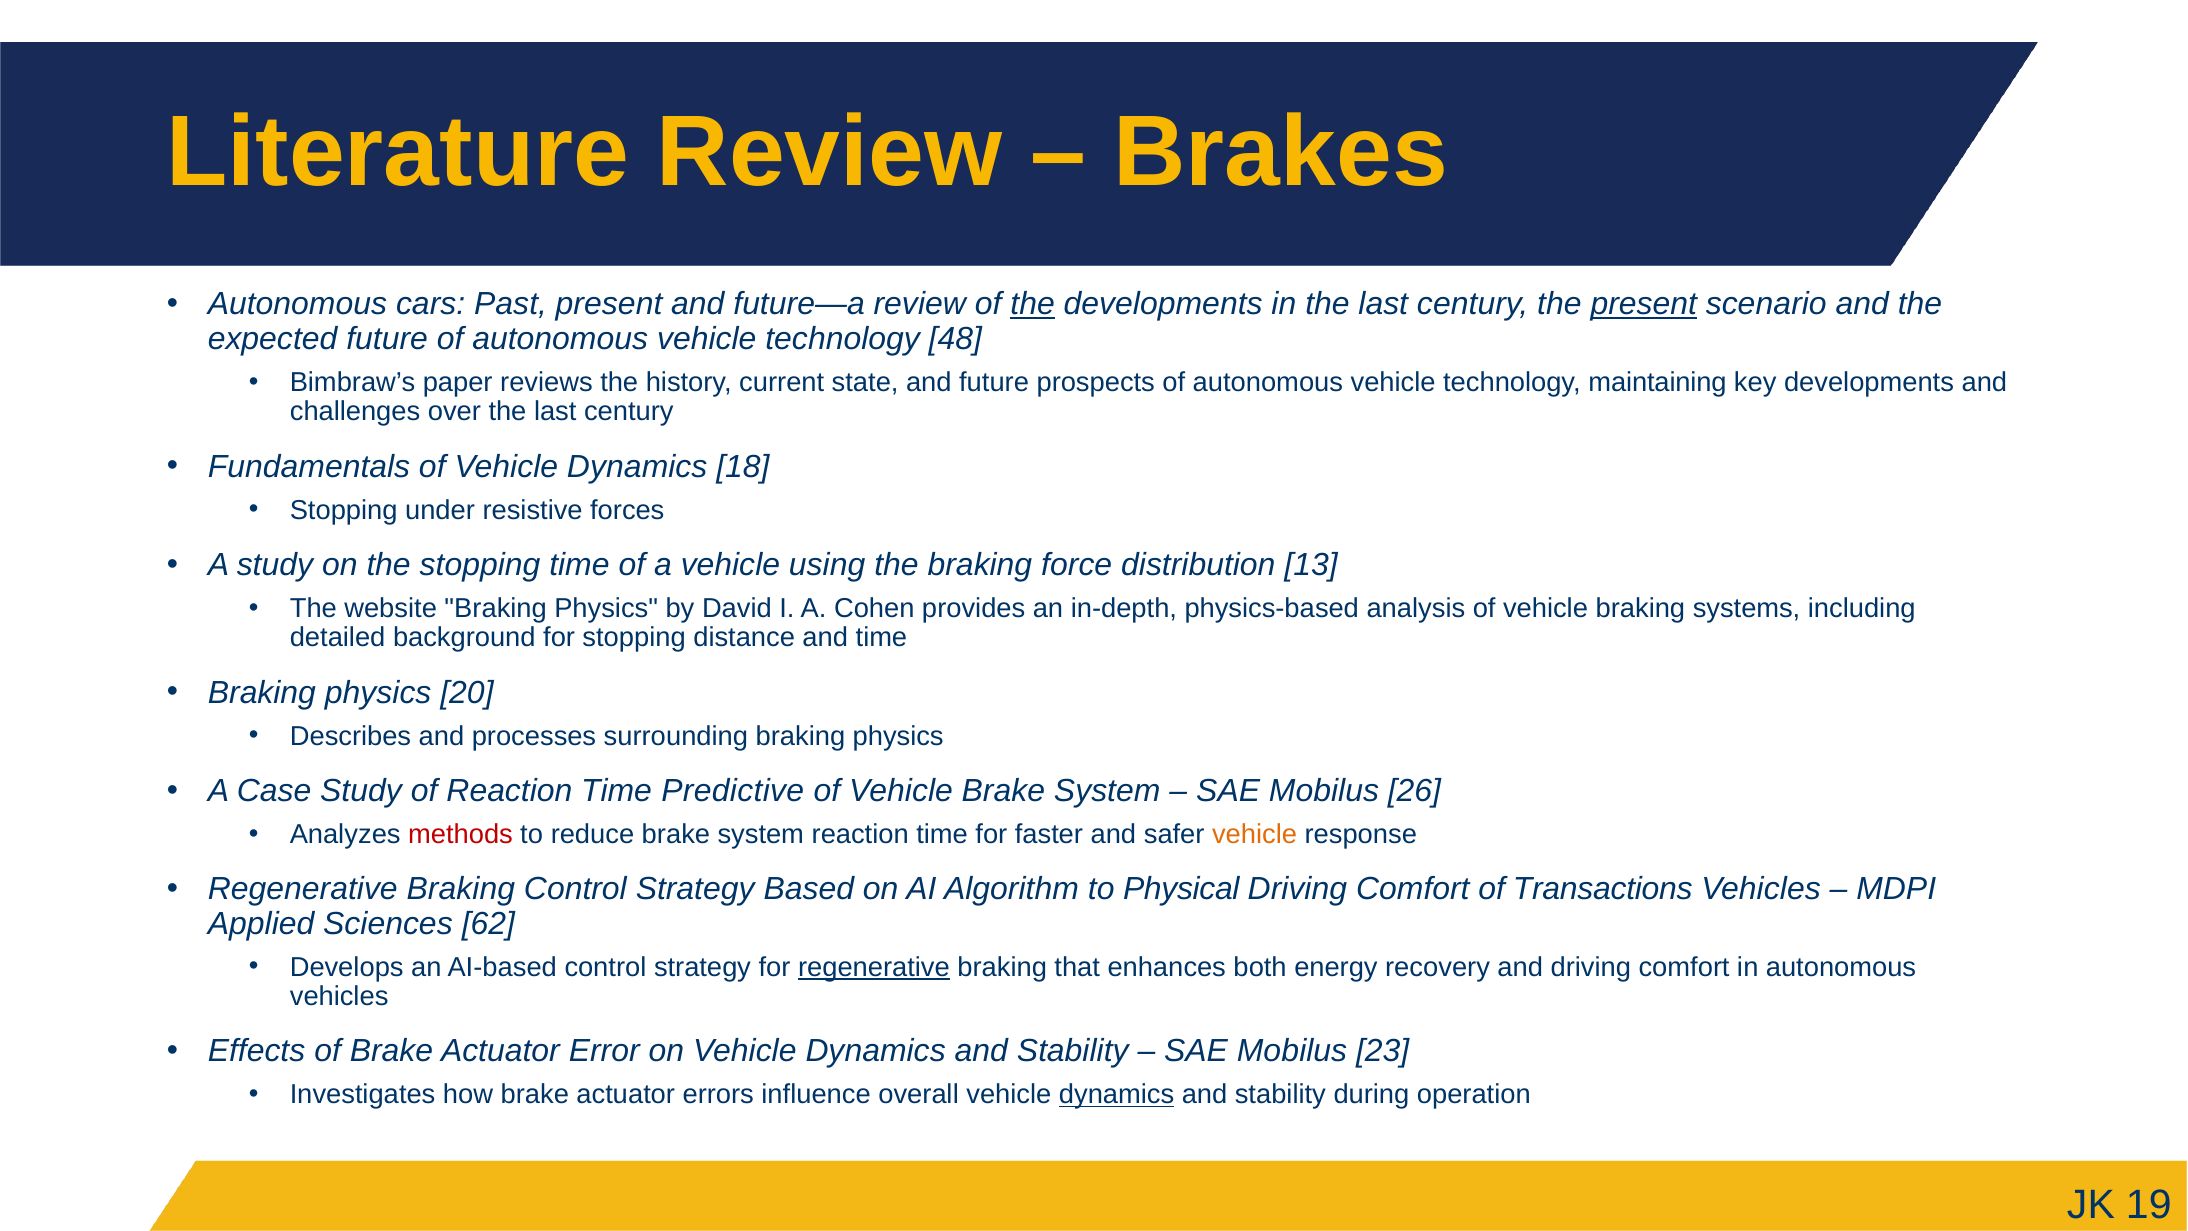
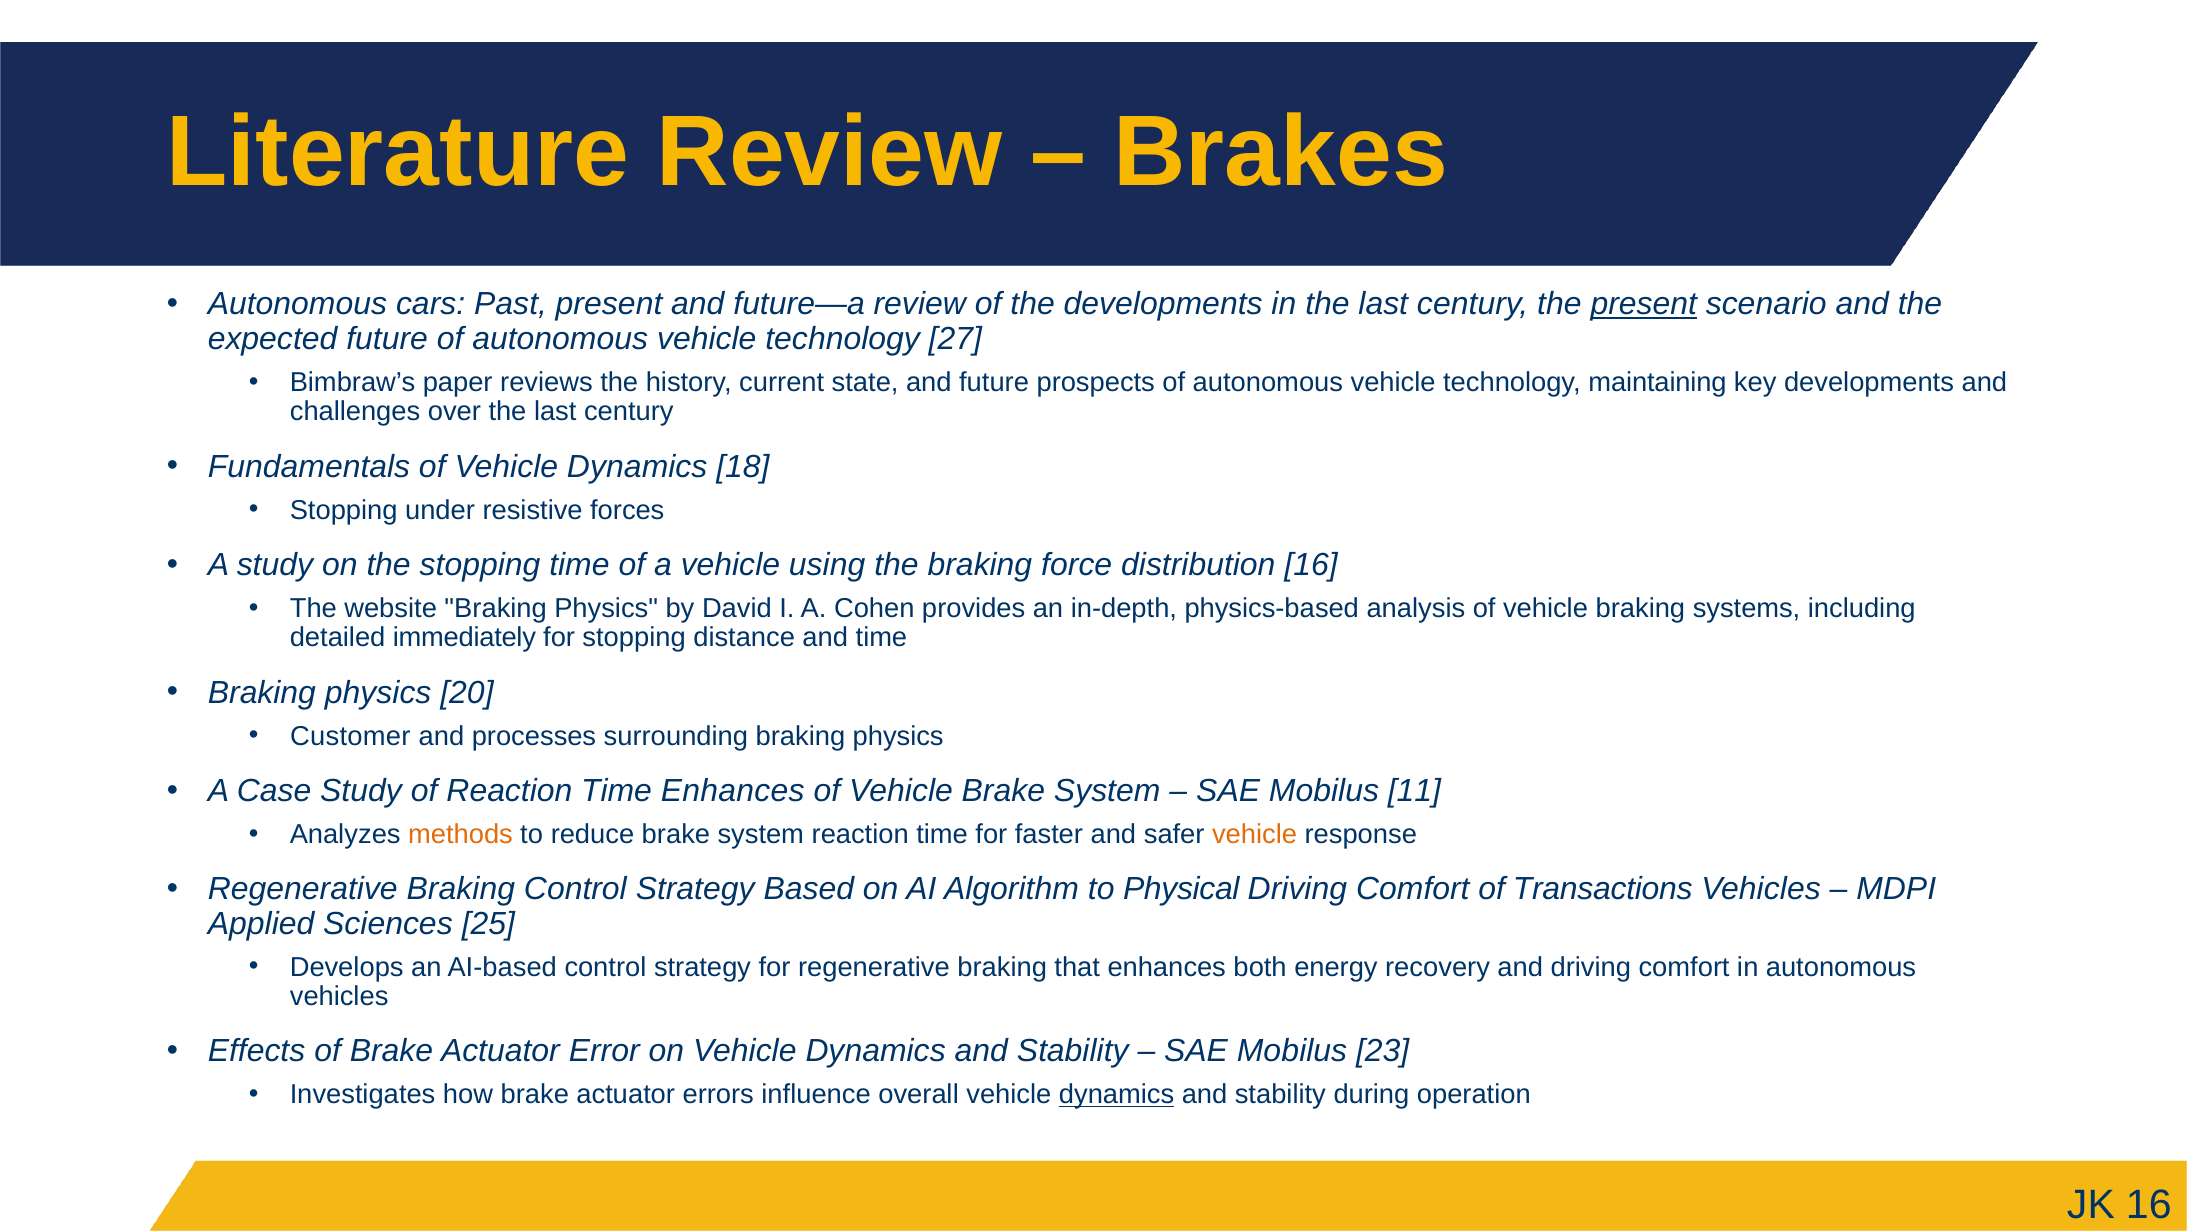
the at (1033, 304) underline: present -> none
48: 48 -> 27
distribution 13: 13 -> 16
background: background -> immediately
Describes: Describes -> Customer
Time Predictive: Predictive -> Enhances
26: 26 -> 11
methods colour: red -> orange
62: 62 -> 25
regenerative at (874, 967) underline: present -> none
JK 19: 19 -> 16
